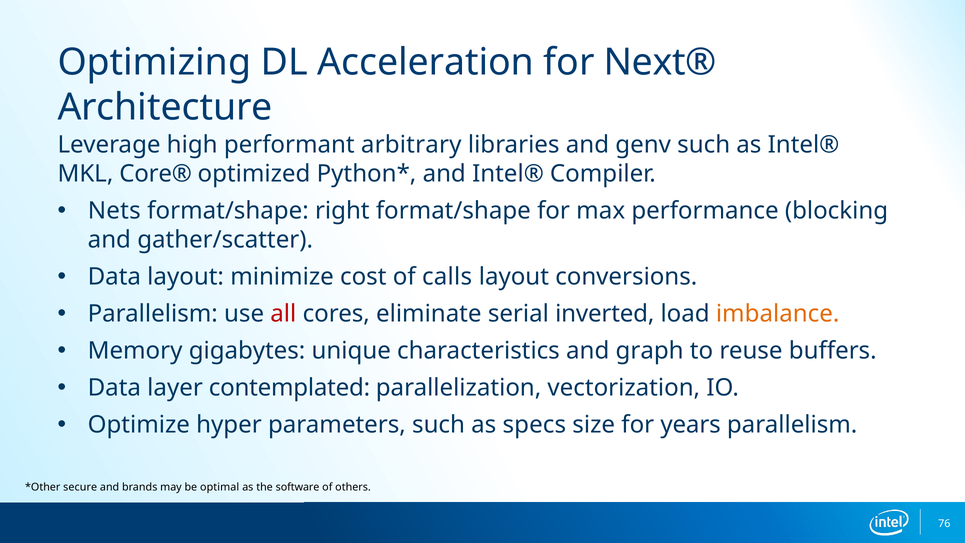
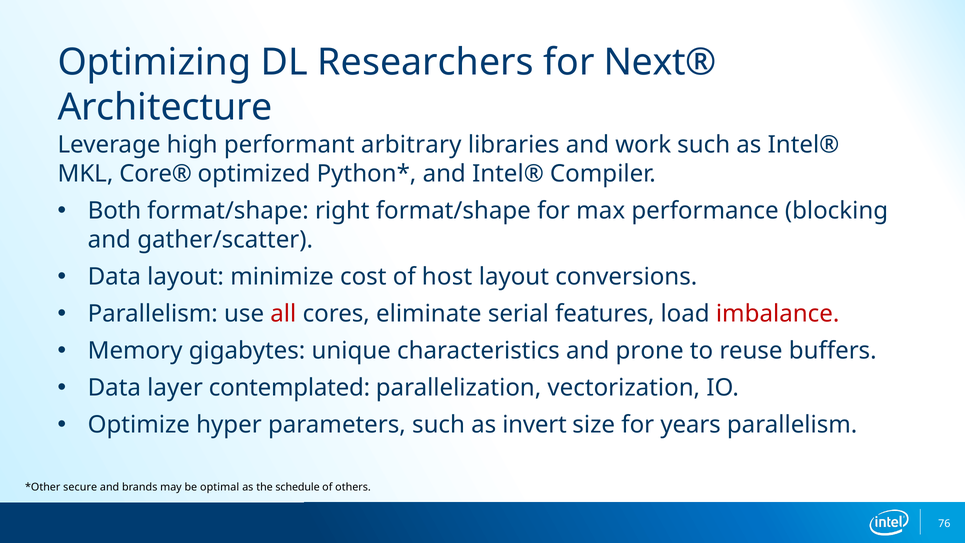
Acceleration: Acceleration -> Researchers
genv: genv -> work
Nets: Nets -> Both
calls: calls -> host
inverted: inverted -> features
imbalance colour: orange -> red
graph: graph -> prone
specs: specs -> invert
software: software -> schedule
